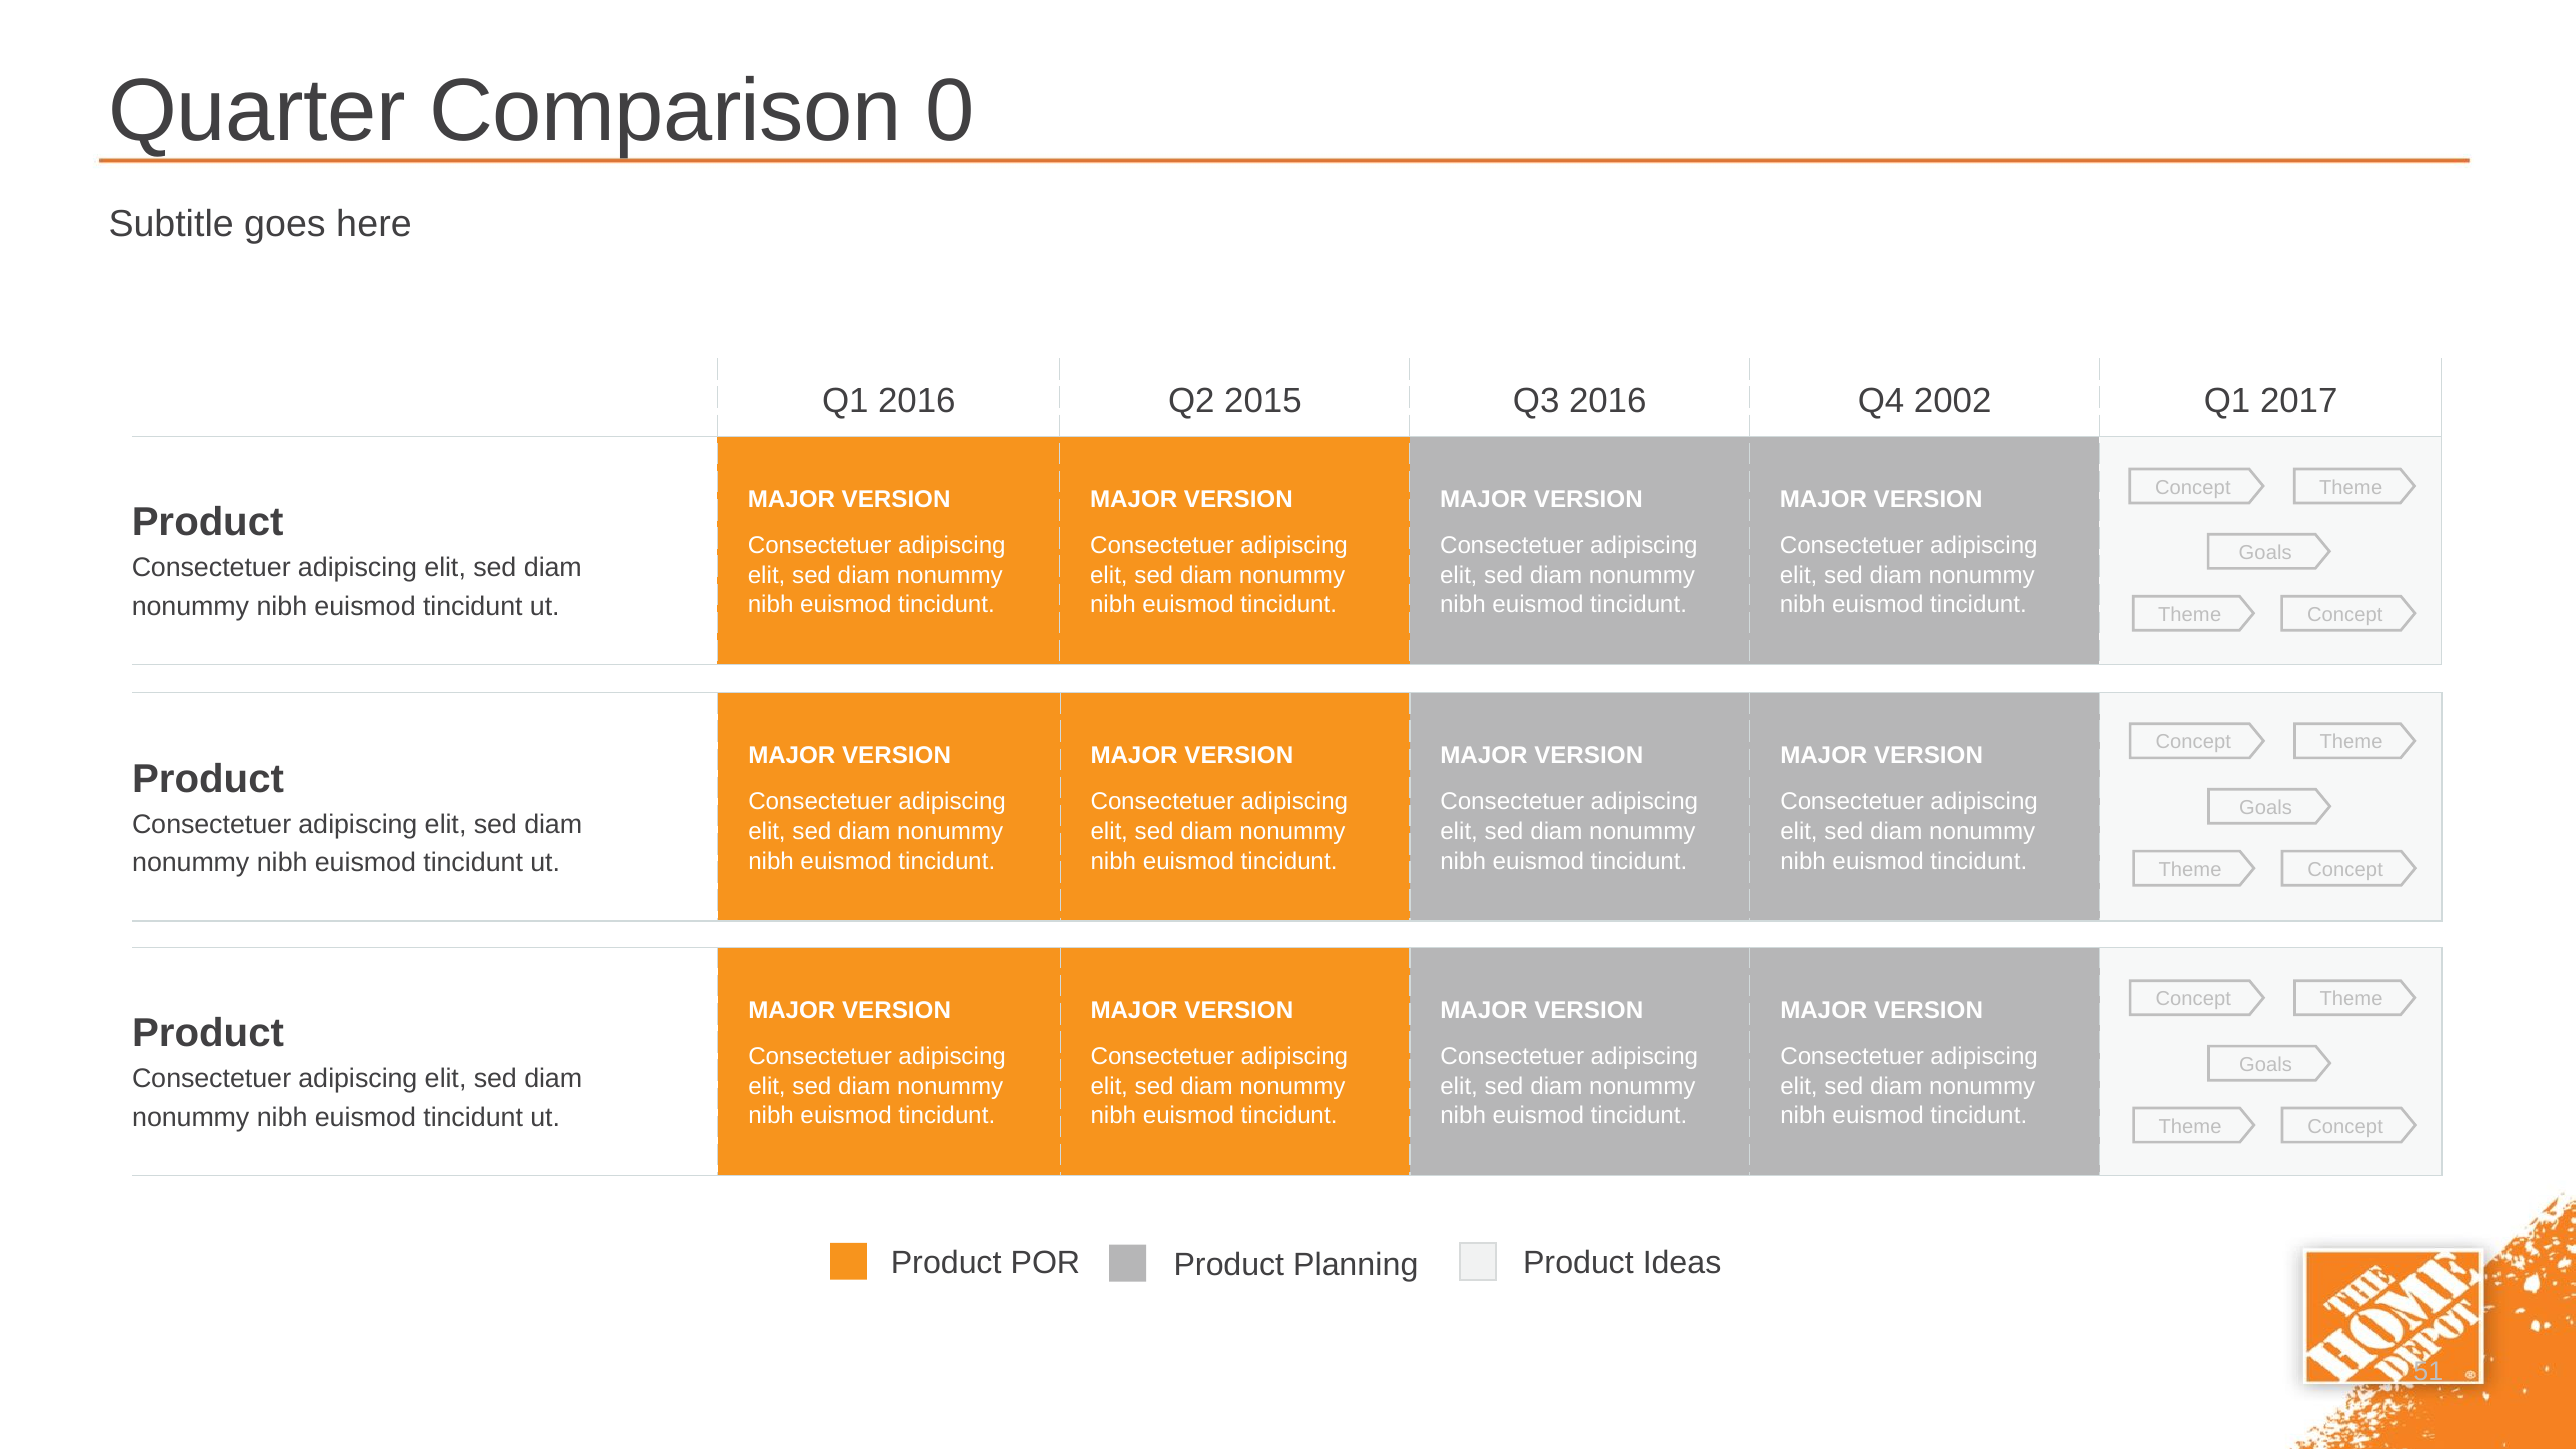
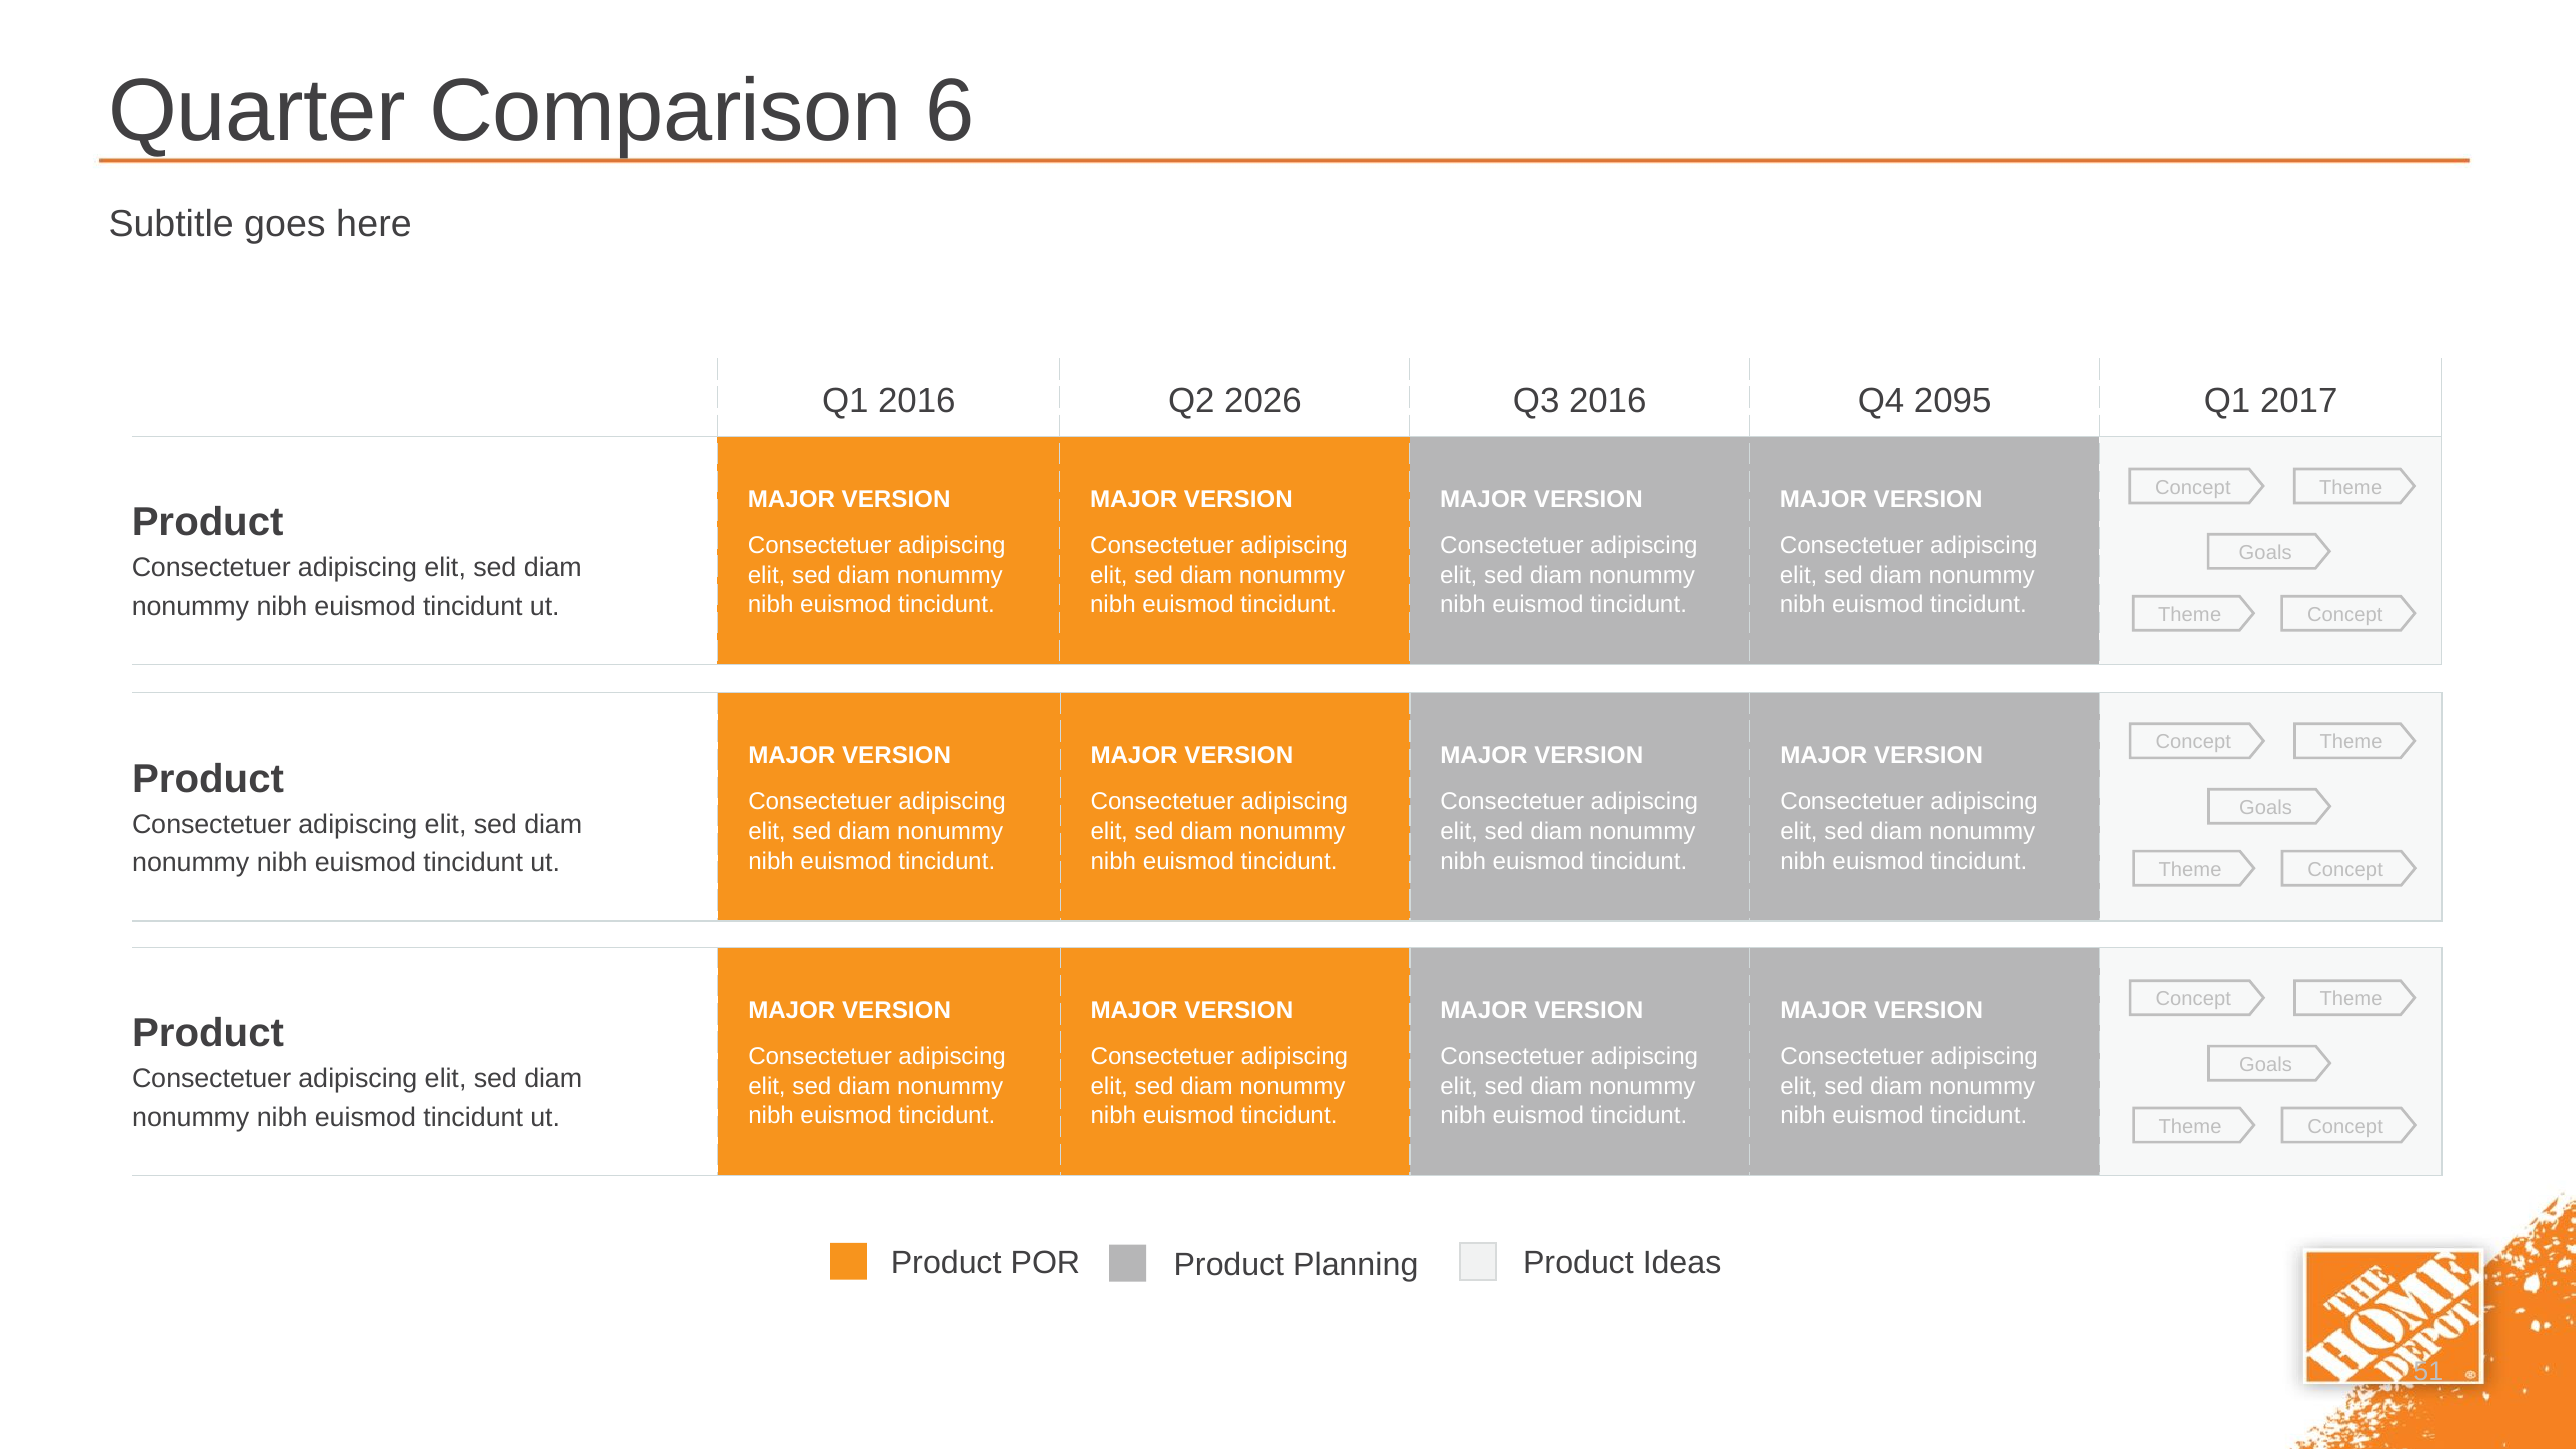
0: 0 -> 6
2015: 2015 -> 2026
2002: 2002 -> 2095
